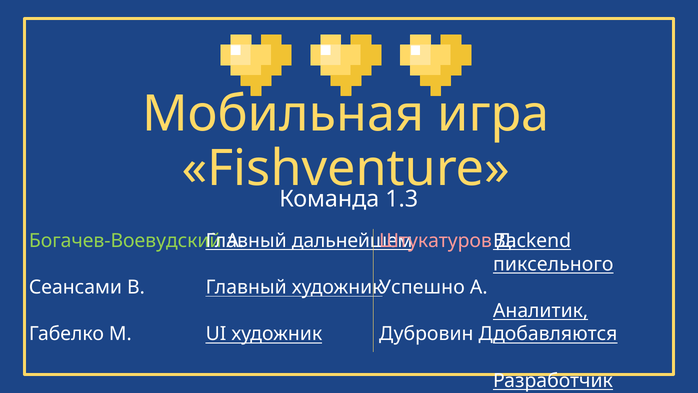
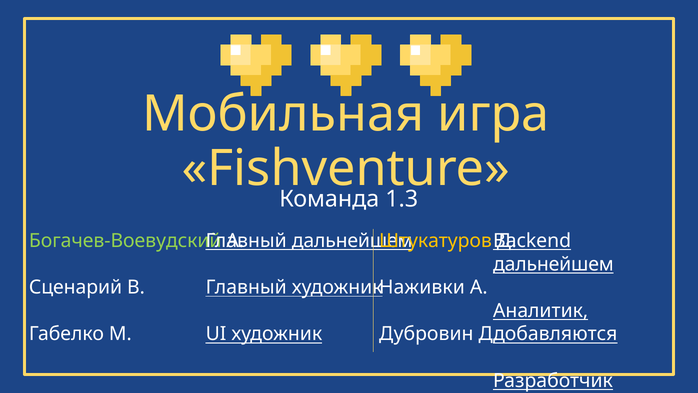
Штукатуров colour: pink -> yellow
пиксельного at (553, 264): пиксельного -> дальнейшем
Сеансами: Сеансами -> Сценарий
Успешно: Успешно -> Наживки
